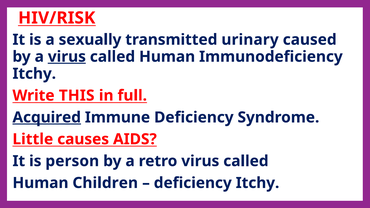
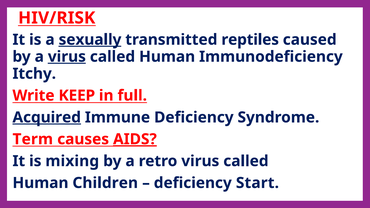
sexually underline: none -> present
urinary: urinary -> reptiles
THIS: THIS -> KEEP
Little: Little -> Term
AIDS underline: none -> present
person: person -> mixing
deficiency Itchy: Itchy -> Start
